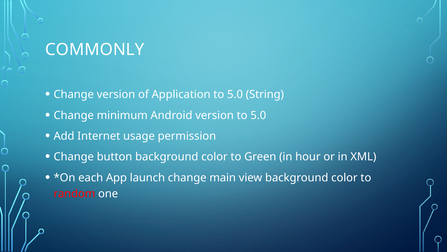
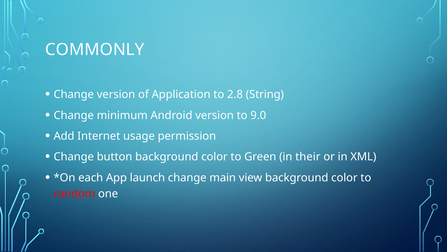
Application to 5.0: 5.0 -> 2.8
version to 5.0: 5.0 -> 9.0
hour: hour -> their
